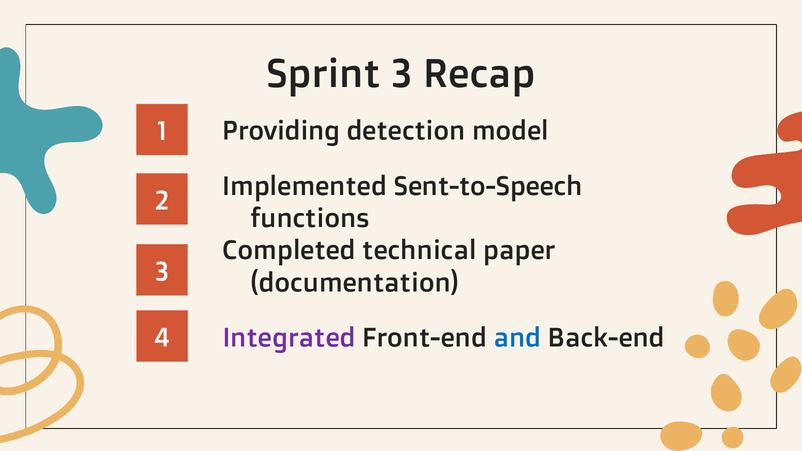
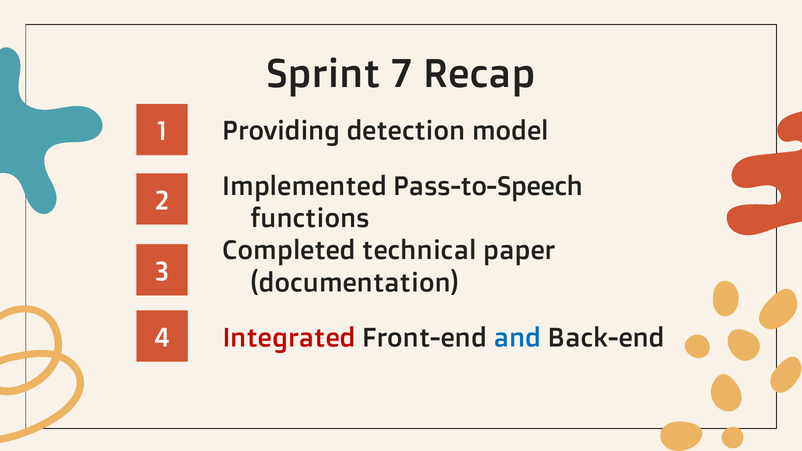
Sprint 3: 3 -> 7
Sent-to-Speech: Sent-to-Speech -> Pass-to-Speech
Integrated colour: purple -> red
